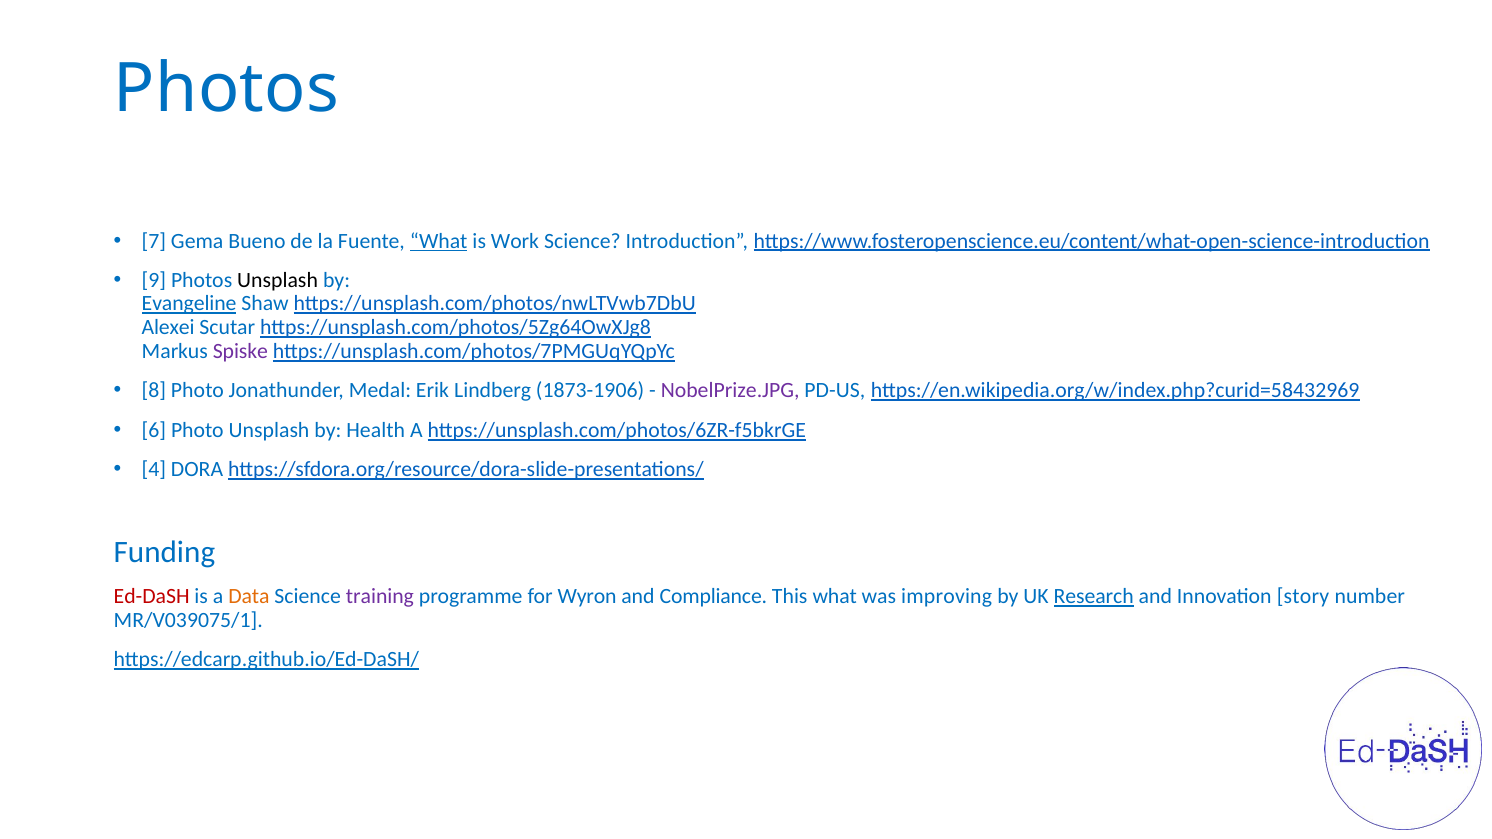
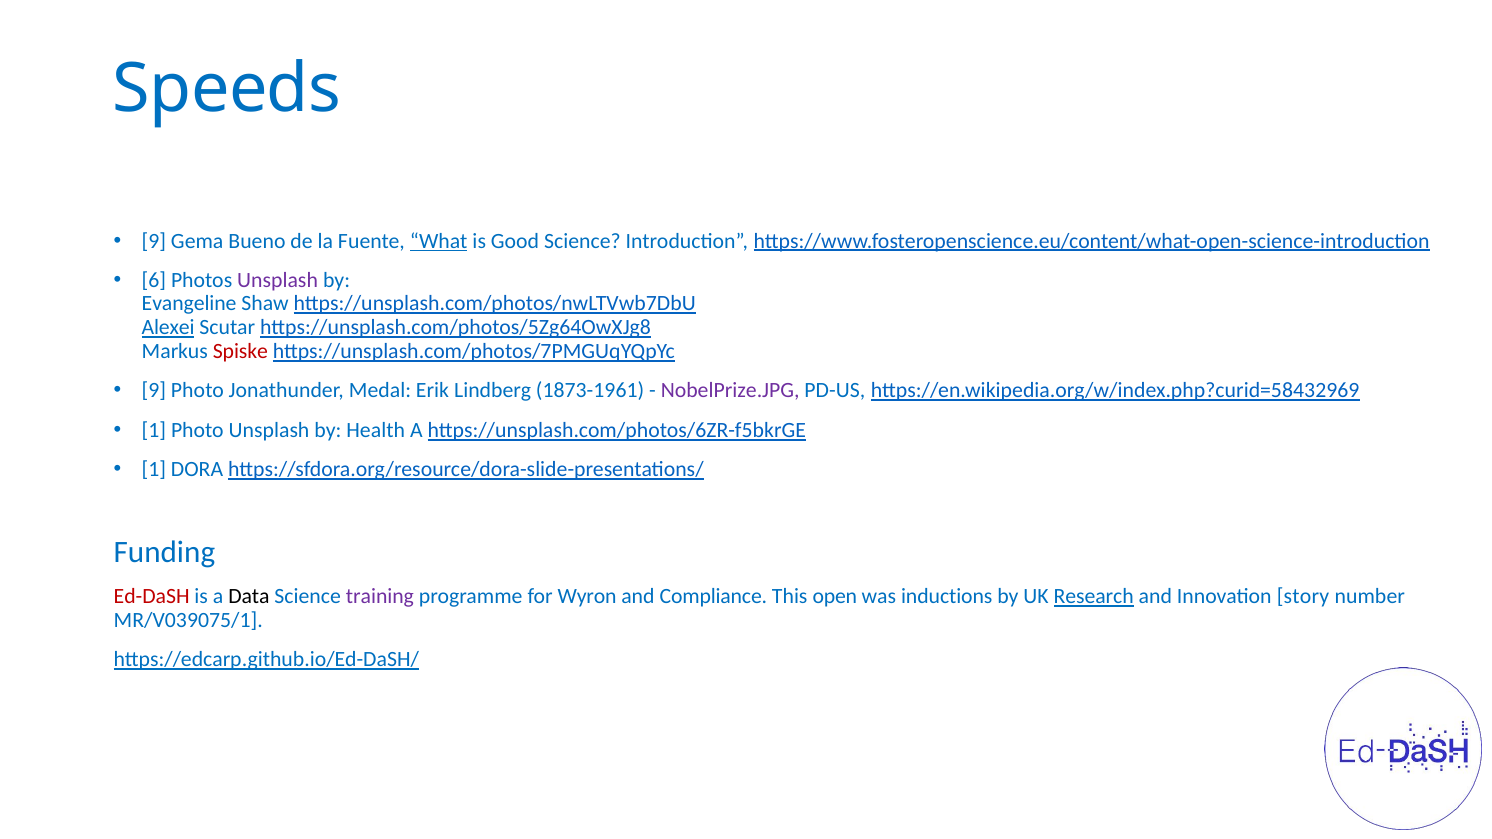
Photos at (226, 88): Photos -> Speeds
7 at (154, 241): 7 -> 9
Work: Work -> Good
9: 9 -> 6
Unsplash at (278, 280) colour: black -> purple
Evangeline underline: present -> none
Alexei underline: none -> present
Spiske colour: purple -> red
8 at (154, 391): 8 -> 9
1873-1906: 1873-1906 -> 1873-1961
6 at (154, 430): 6 -> 1
4 at (154, 470): 4 -> 1
Data colour: orange -> black
This what: what -> open
improving: improving -> inductions
